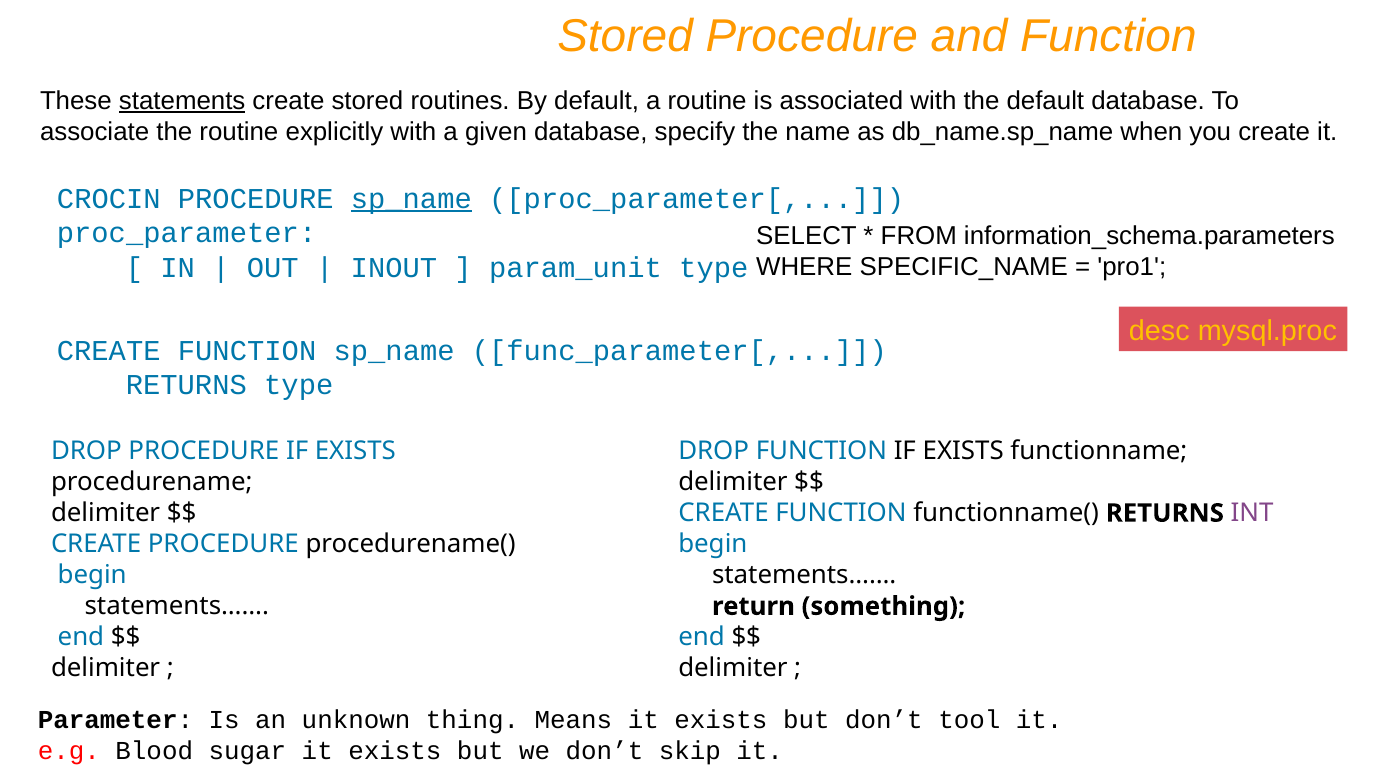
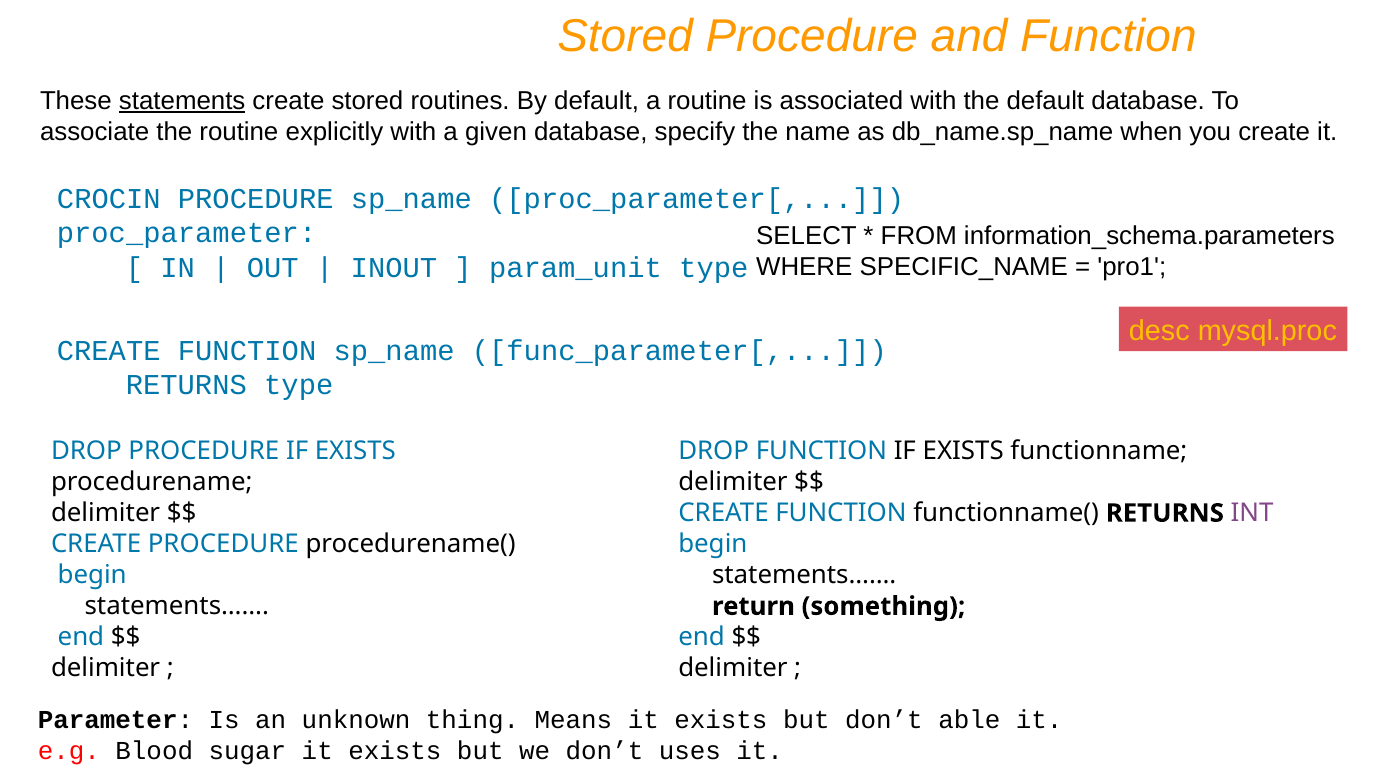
sp_name at (411, 199) underline: present -> none
tool: tool -> able
skip: skip -> uses
